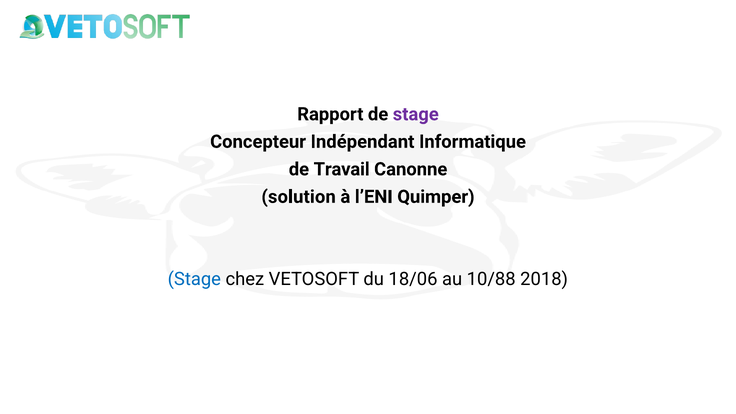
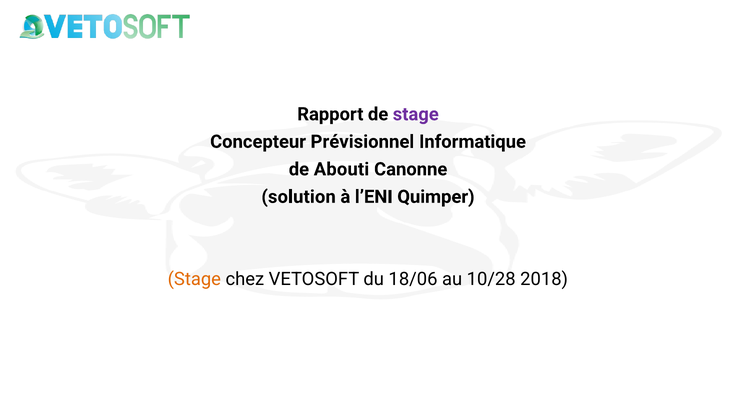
Indépendant: Indépendant -> Prévisionnel
Travail: Travail -> Abouti
Stage at (194, 279) colour: blue -> orange
10/88: 10/88 -> 10/28
